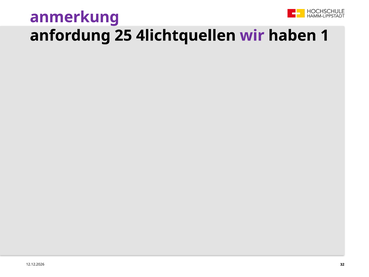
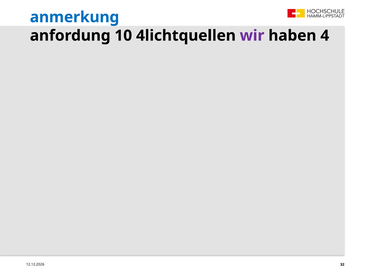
anmerkung colour: purple -> blue
25: 25 -> 10
1: 1 -> 4
